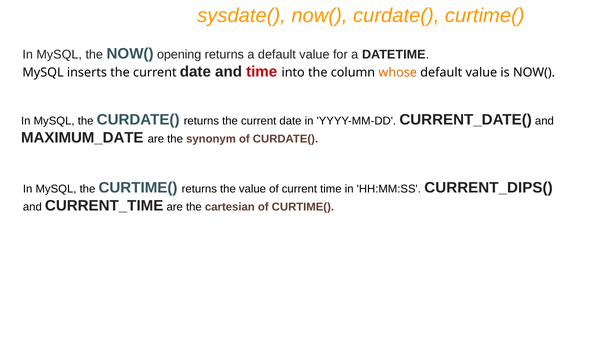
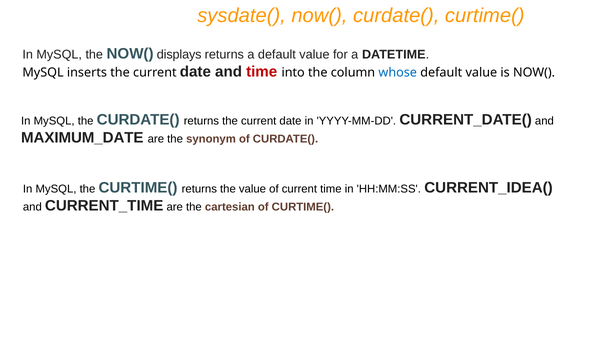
opening: opening -> displays
whose colour: orange -> blue
CURRENT_DIPS(: CURRENT_DIPS( -> CURRENT_IDEA(
